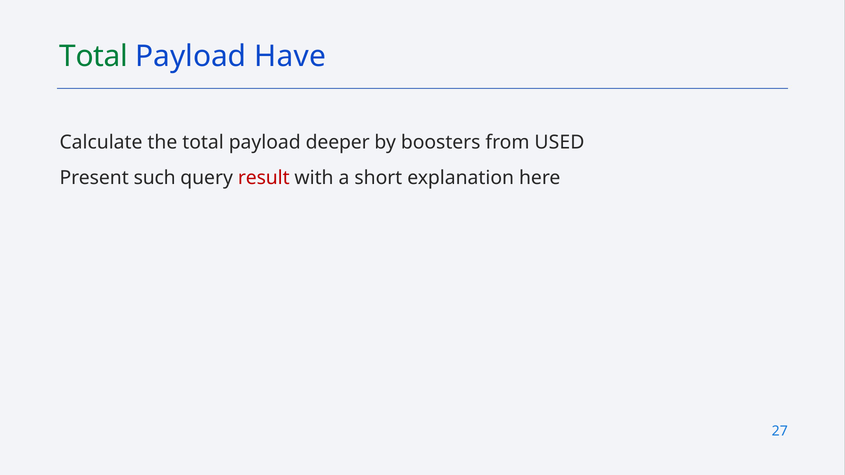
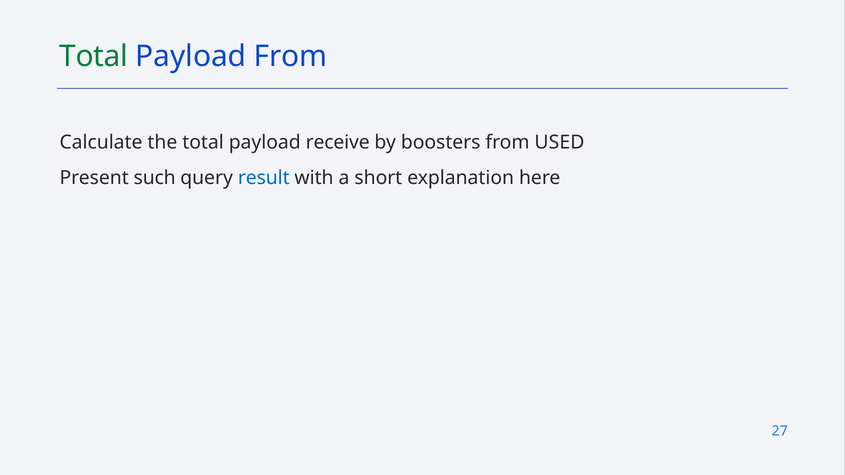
Payload Have: Have -> From
deeper: deeper -> receive
result colour: red -> blue
